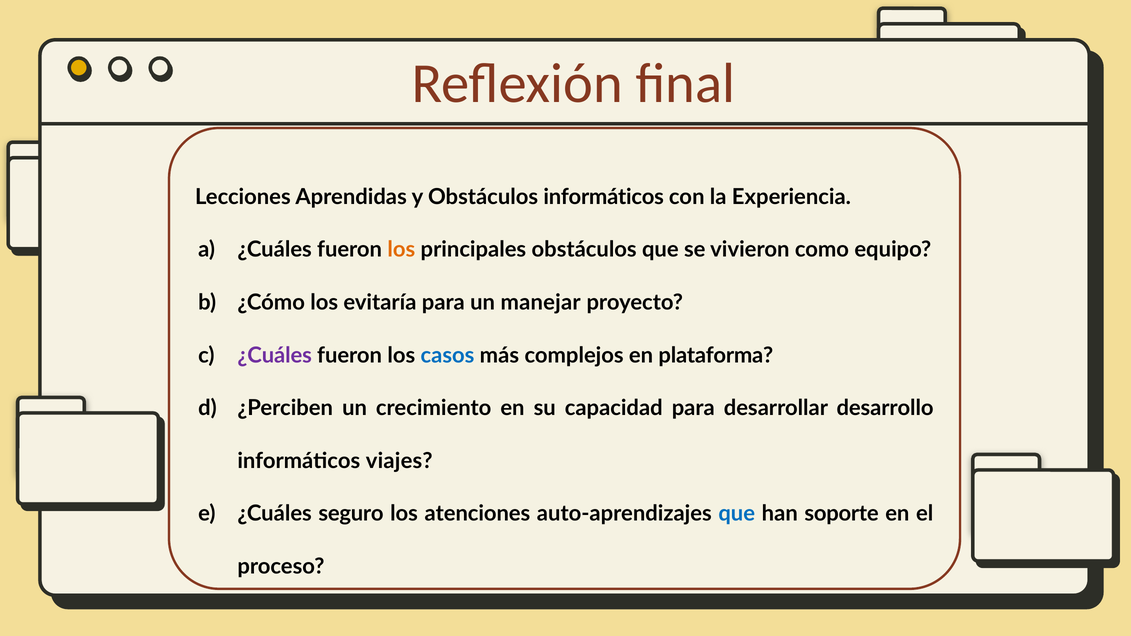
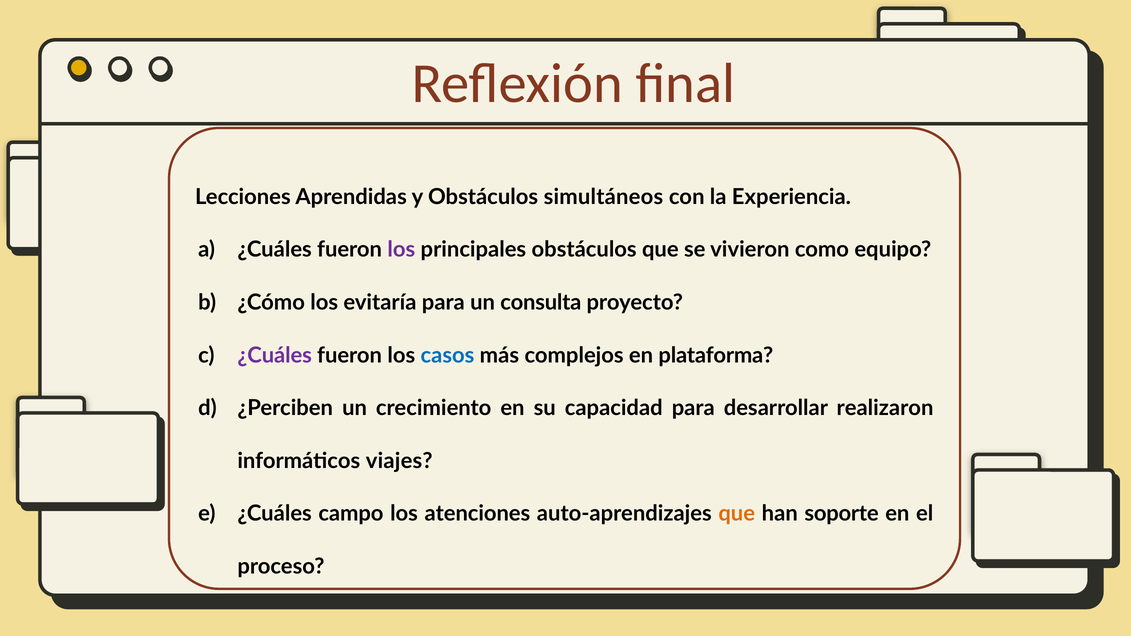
Obstáculos informáticos: informáticos -> simultáneos
los at (401, 250) colour: orange -> purple
manejar: manejar -> consulta
desarrollo: desarrollo -> realizaron
seguro: seguro -> campo
que at (737, 514) colour: blue -> orange
